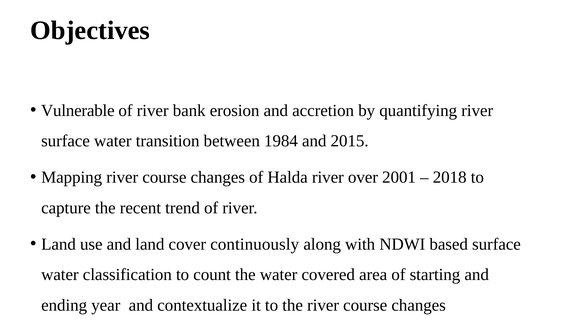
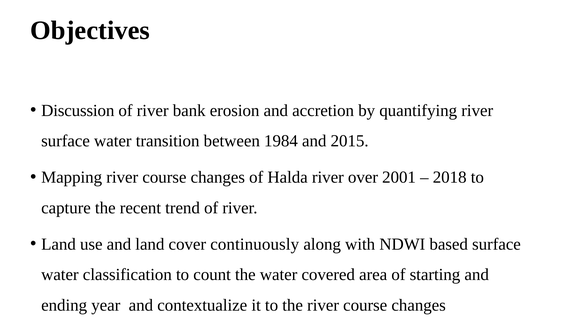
Vulnerable: Vulnerable -> Discussion
